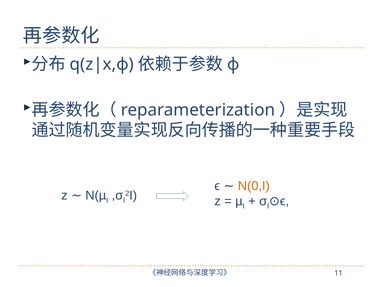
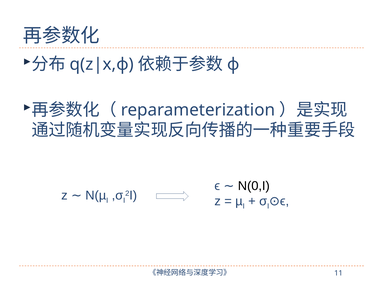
N(0,I colour: orange -> black
